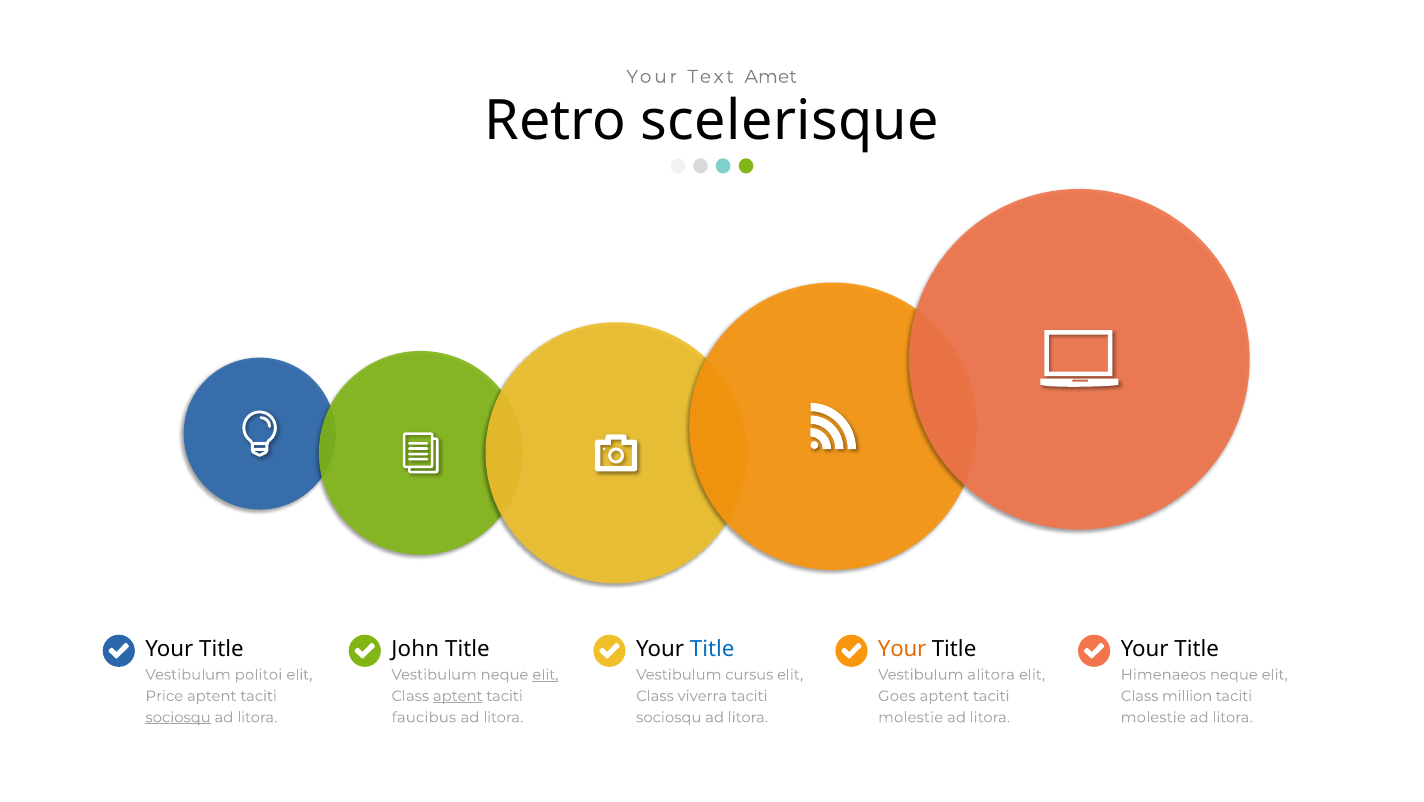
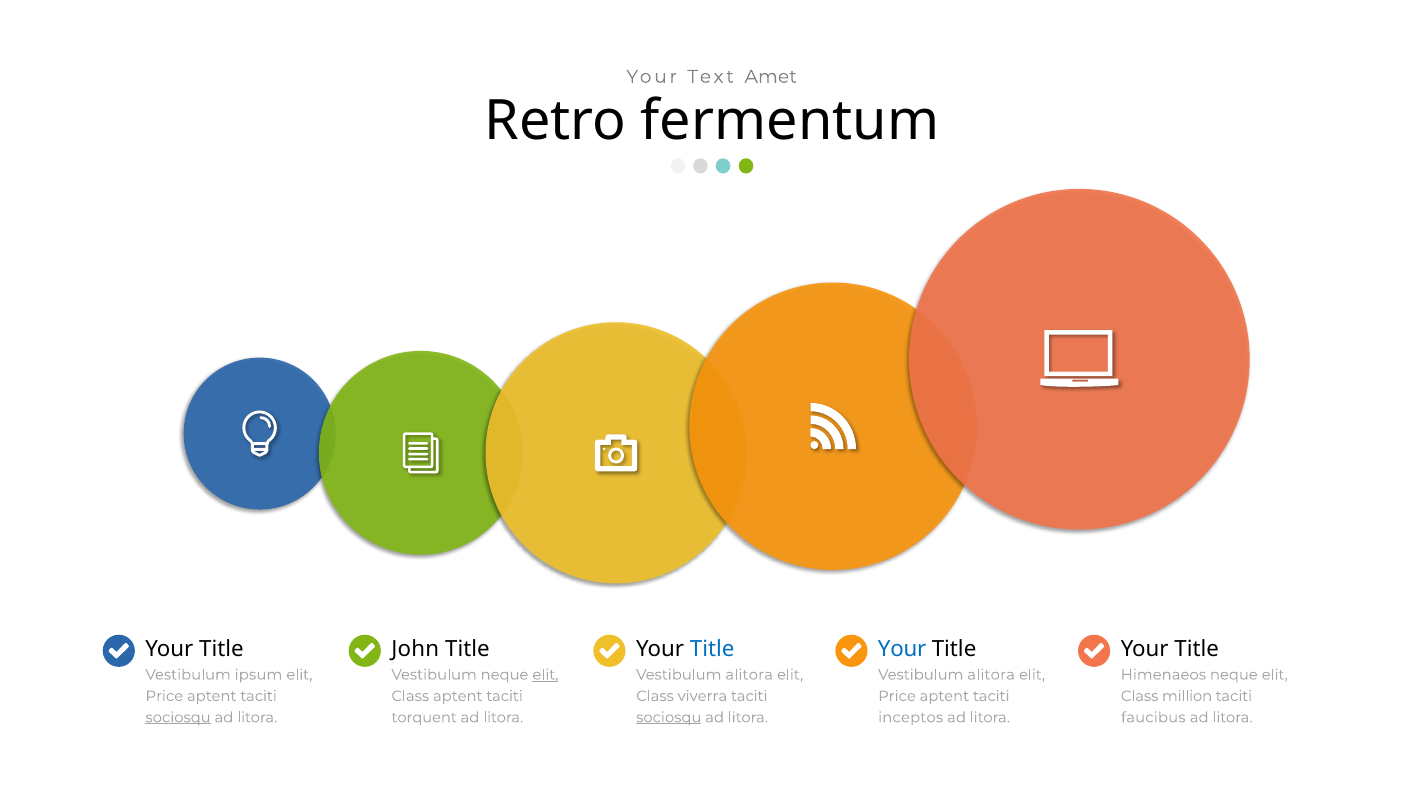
scelerisque: scelerisque -> fermentum
Your at (902, 649) colour: orange -> blue
politoi: politoi -> ipsum
cursus at (749, 675): cursus -> alitora
aptent at (458, 696) underline: present -> none
Goes at (897, 696): Goes -> Price
faucibus: faucibus -> torquent
sociosqu at (669, 718) underline: none -> present
molestie at (911, 718): molestie -> inceptos
molestie at (1153, 718): molestie -> faucibus
